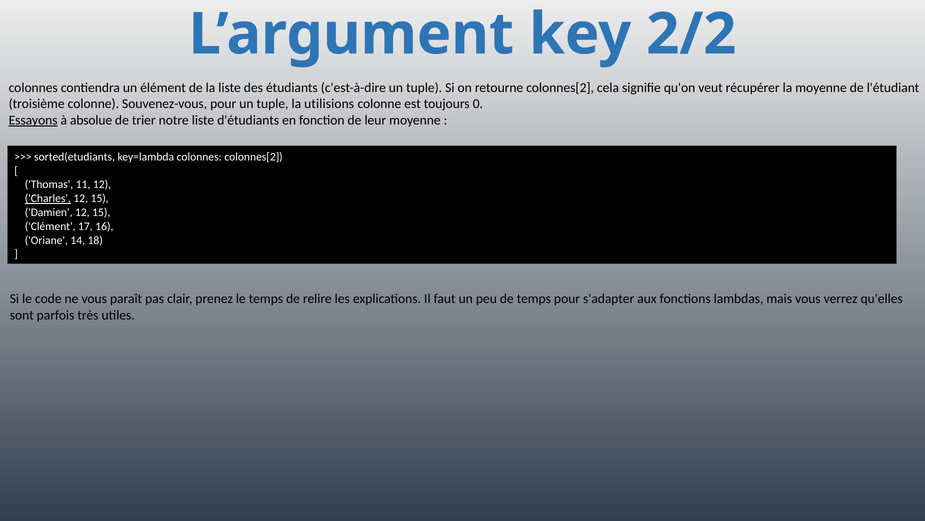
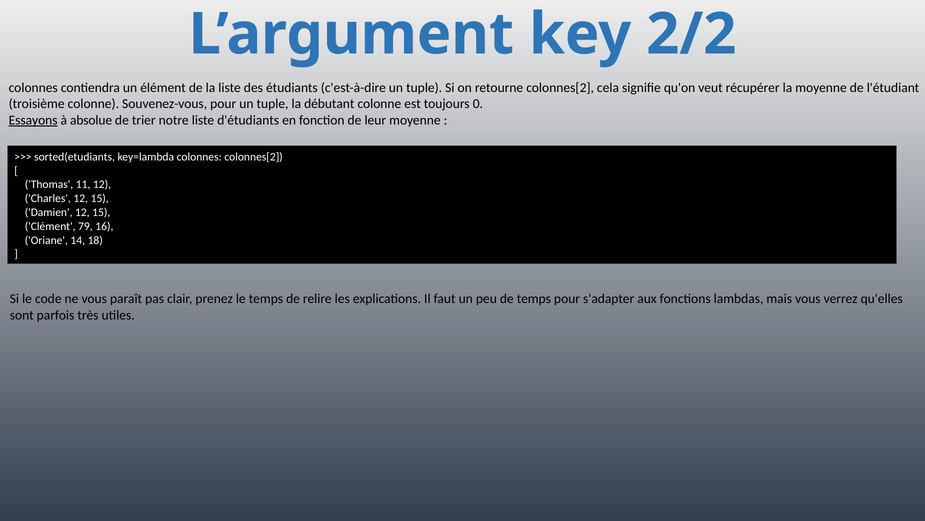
utilisions: utilisions -> débutant
Charles underline: present -> none
17: 17 -> 79
